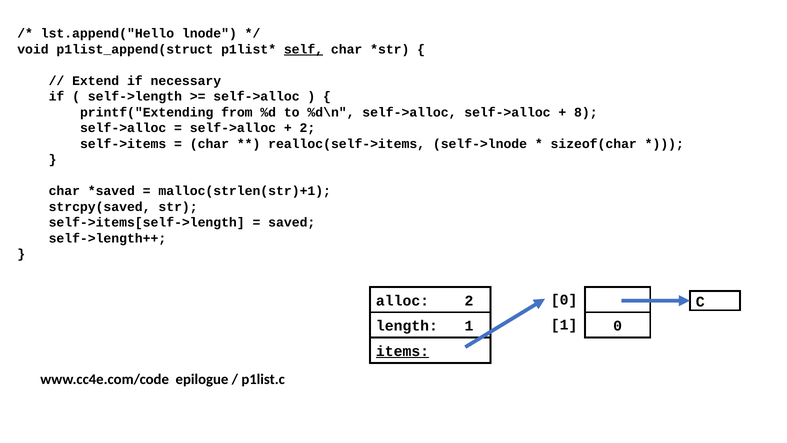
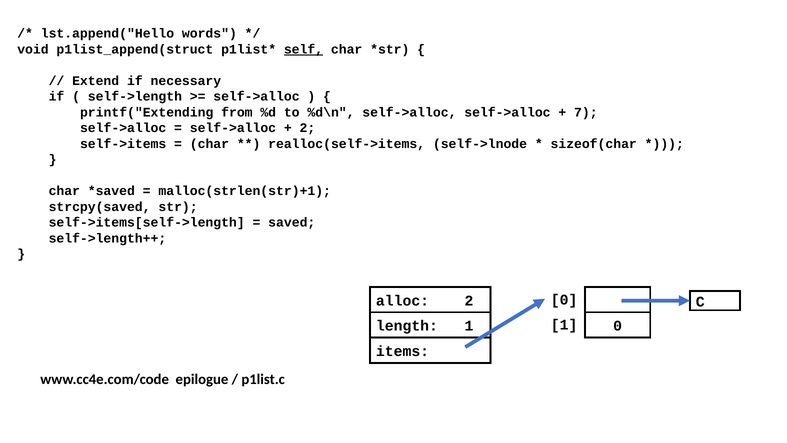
lnode: lnode -> words
8: 8 -> 7
items underline: present -> none
